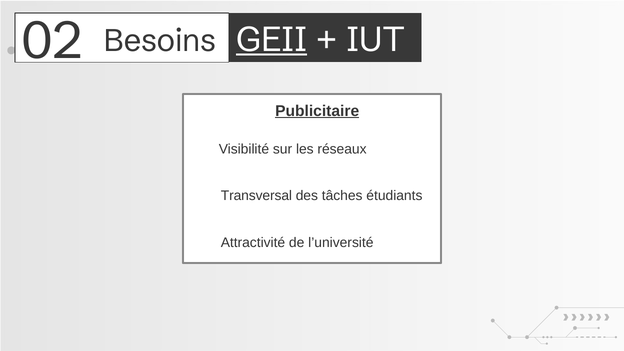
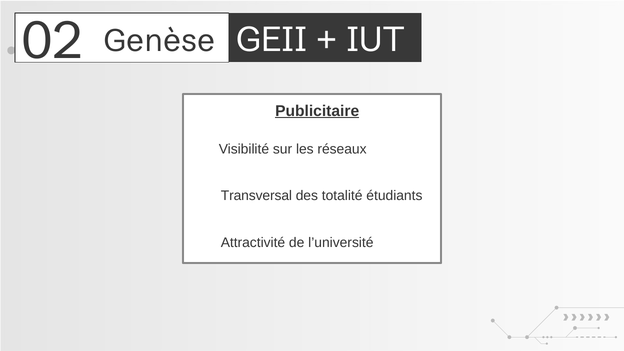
Besoins: Besoins -> Genèse
GEII underline: present -> none
tâches: tâches -> totalité
